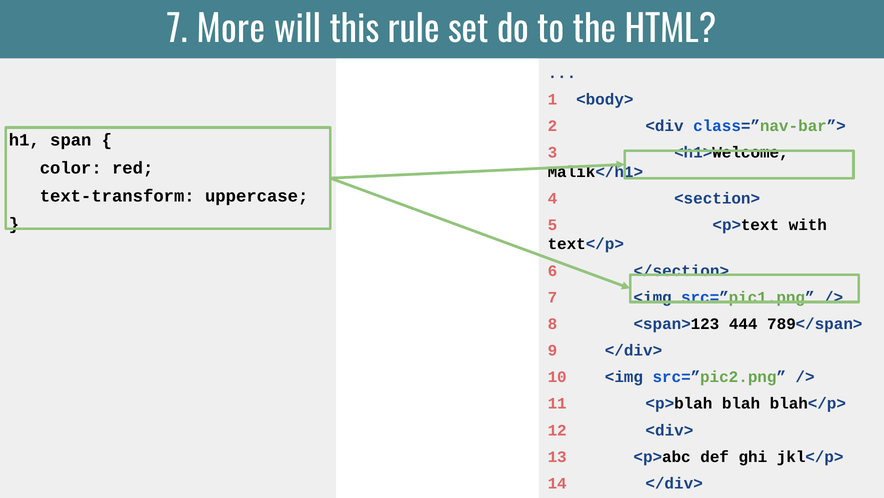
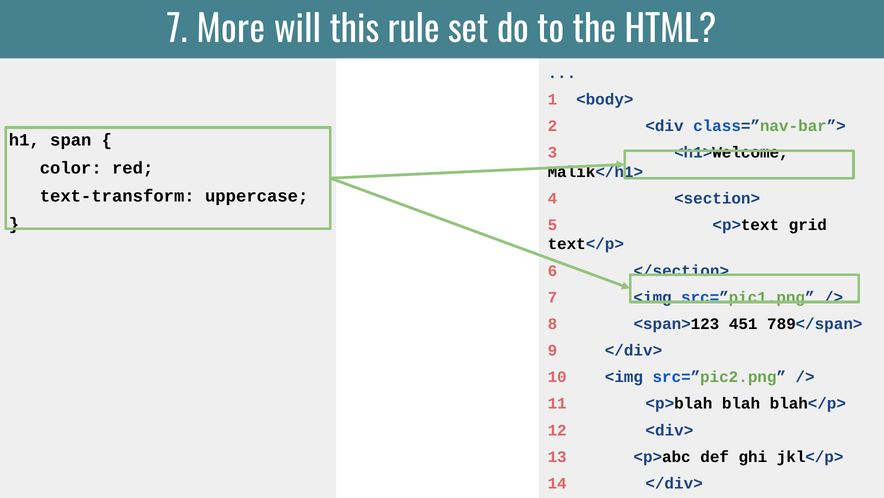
with: with -> grid
444: 444 -> 451
